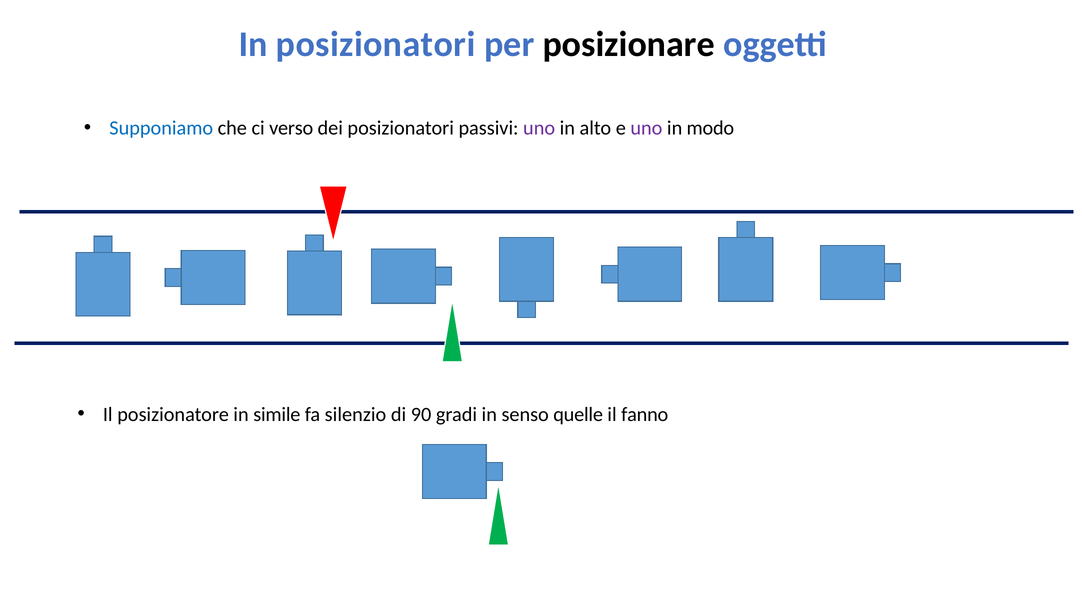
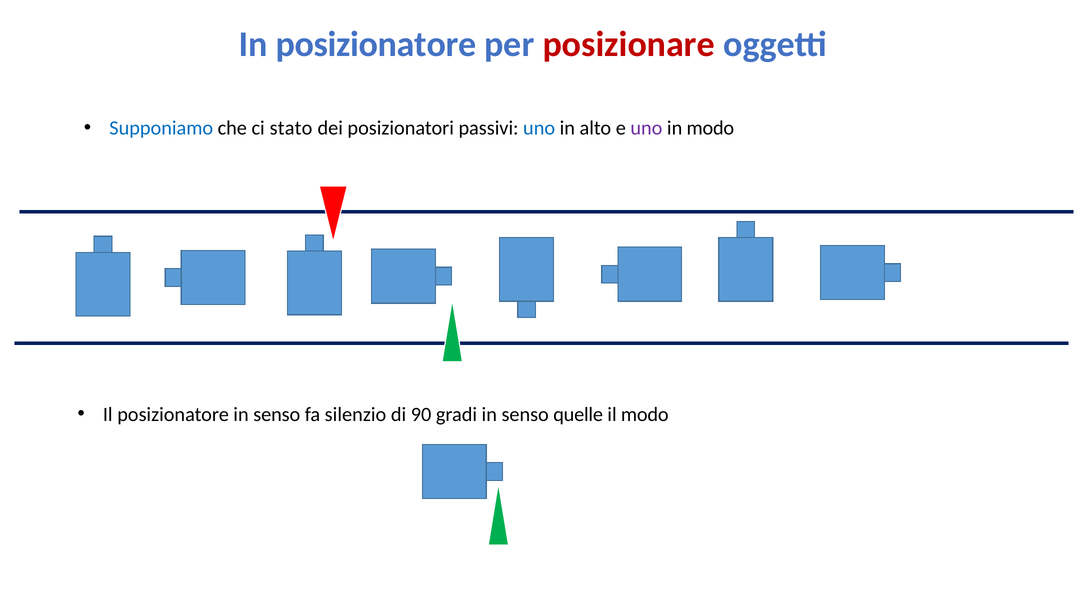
In posizionatori: posizionatori -> posizionatore
posizionare colour: black -> red
verso: verso -> stato
uno at (539, 128) colour: purple -> blue
posizionatore in simile: simile -> senso
il fanno: fanno -> modo
